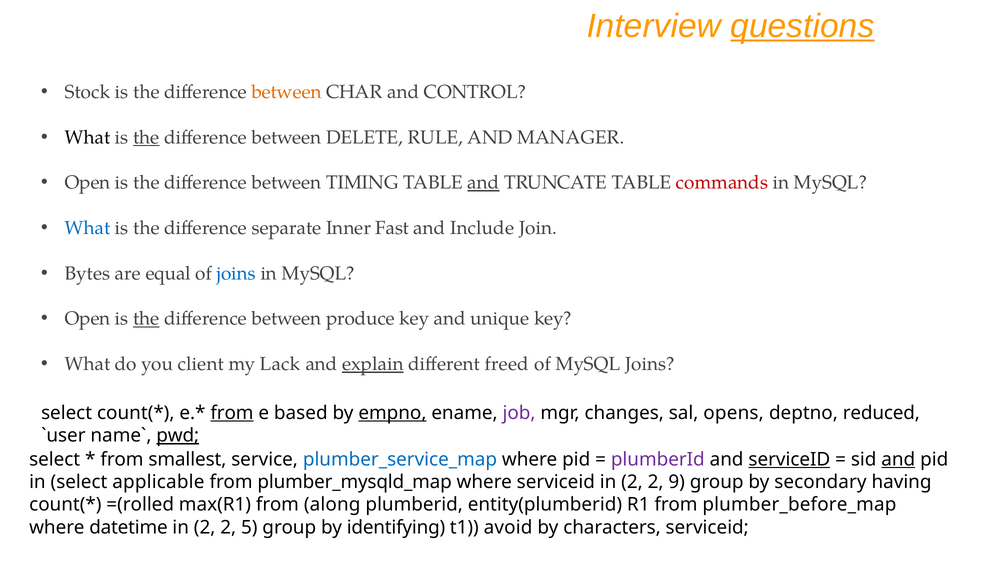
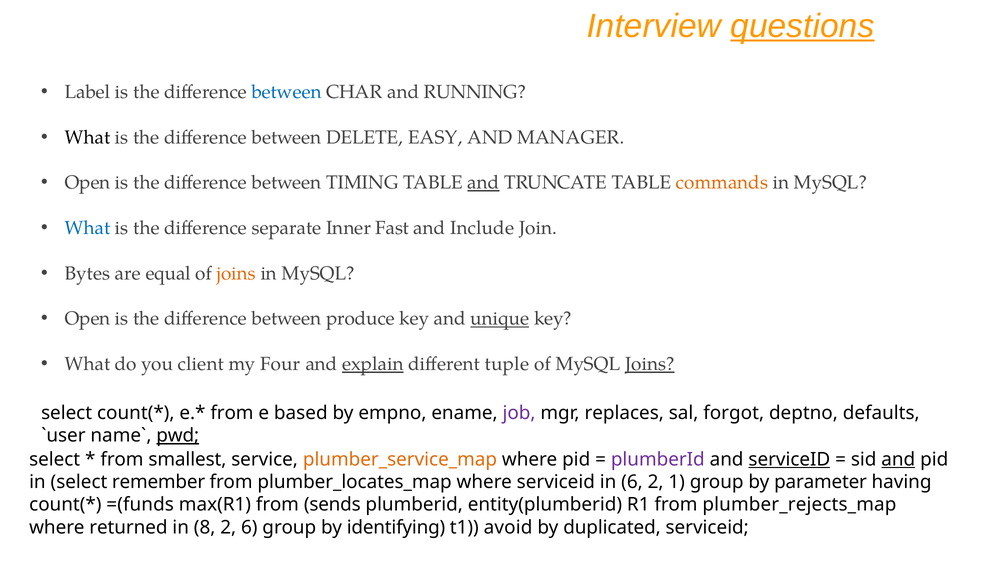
Stock: Stock -> Label
between at (287, 92) colour: orange -> blue
CONTROL: CONTROL -> RUNNING
the at (146, 137) underline: present -> none
RULE: RULE -> EASY
commands colour: red -> orange
joins at (236, 273) colour: blue -> orange
the at (146, 319) underline: present -> none
unique underline: none -> present
Lack: Lack -> Four
freed: freed -> tuple
Joins at (650, 364) underline: none -> present
from at (232, 413) underline: present -> none
empno underline: present -> none
changes: changes -> replaces
opens: opens -> forgot
reduced: reduced -> defaults
plumber_service_map colour: blue -> orange
applicable: applicable -> remember
plumber_mysqld_map: plumber_mysqld_map -> plumber_locates_map
serviceid in 2: 2 -> 6
9: 9 -> 1
secondary: secondary -> parameter
=(rolled: =(rolled -> =(funds
along: along -> sends
plumber_before_map: plumber_before_map -> plumber_rejects_map
datetime: datetime -> returned
2 at (205, 527): 2 -> 8
2 5: 5 -> 6
characters: characters -> duplicated
